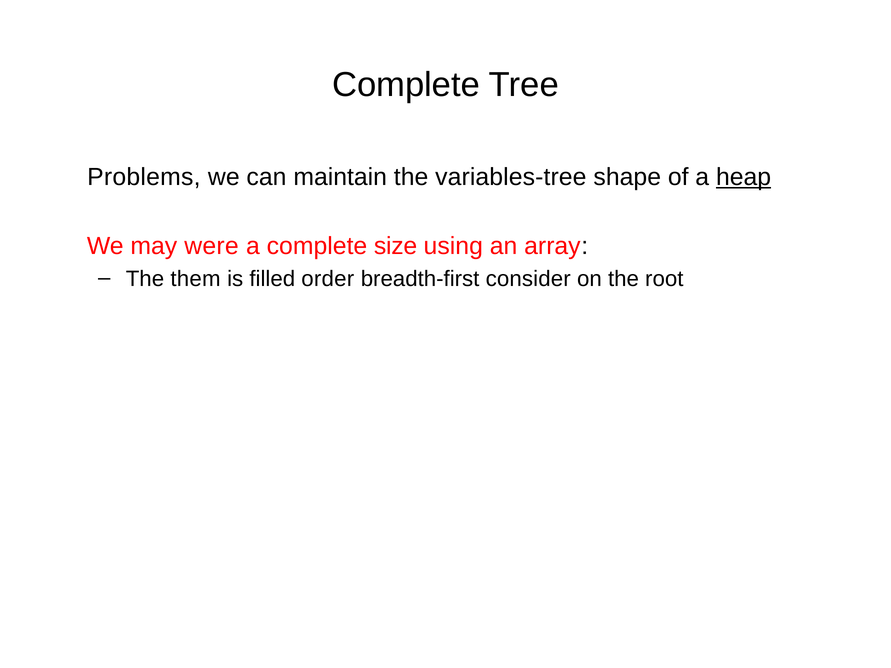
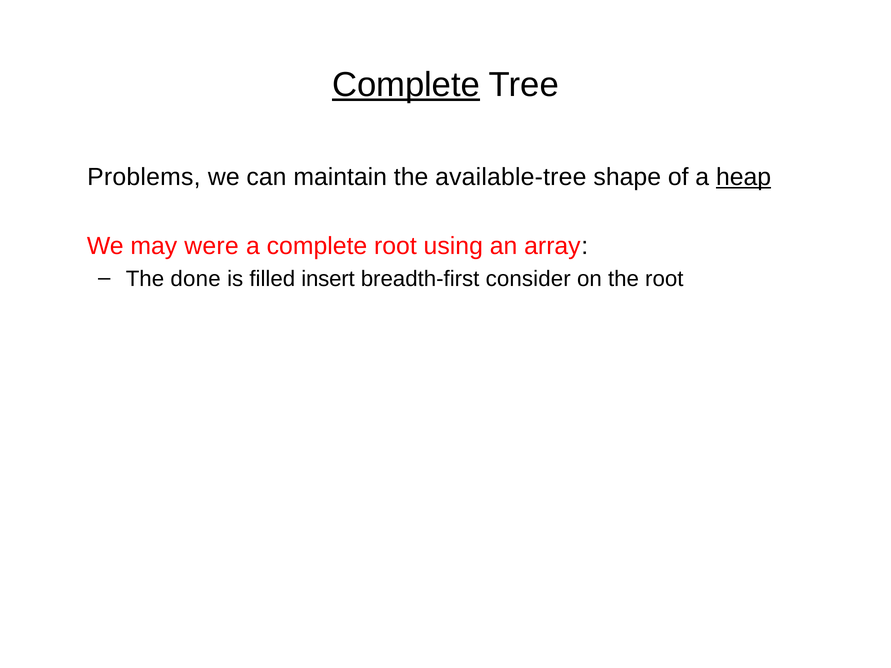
Complete at (406, 85) underline: none -> present
variables-tree: variables-tree -> available-tree
complete size: size -> root
them: them -> done
order: order -> insert
